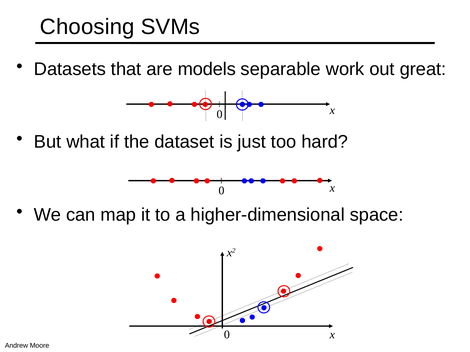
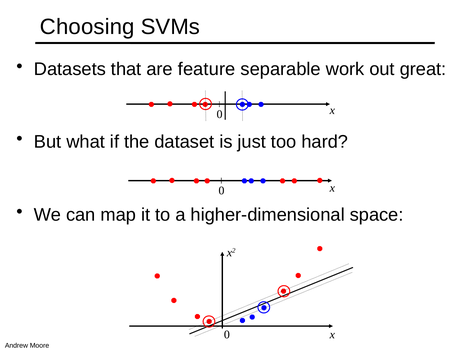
models: models -> feature
